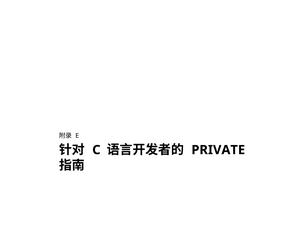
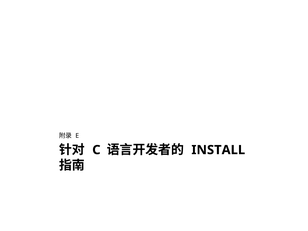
PRIVATE: PRIVATE -> INSTALL
